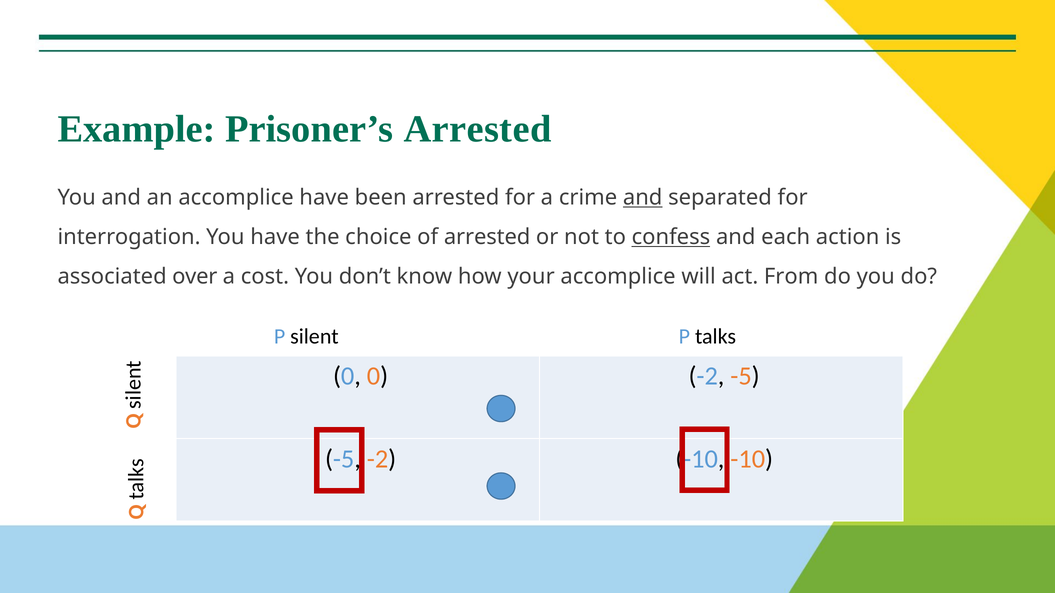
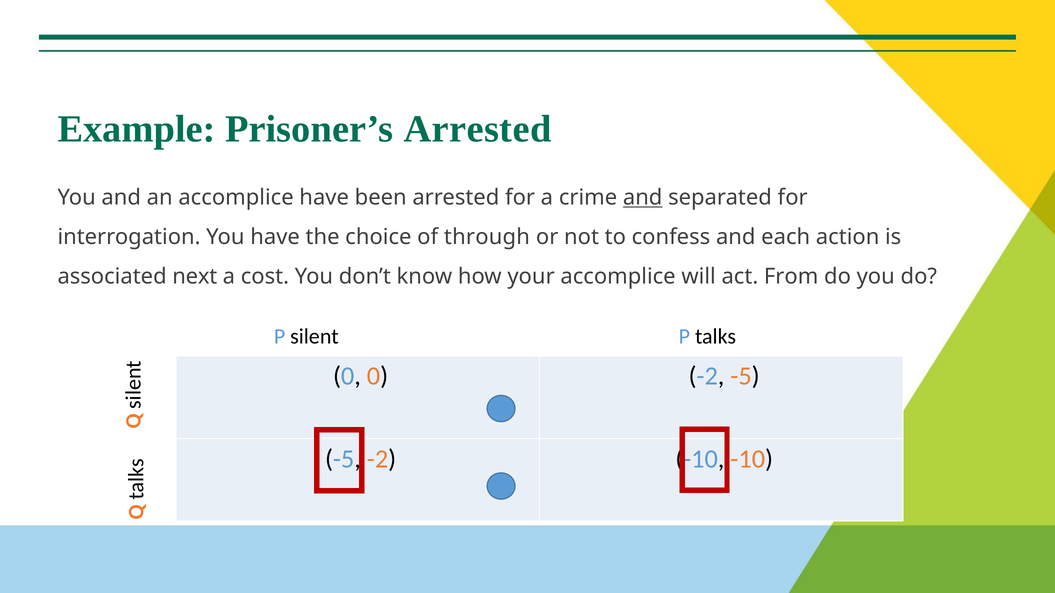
of arrested: arrested -> through
confess underline: present -> none
over: over -> next
